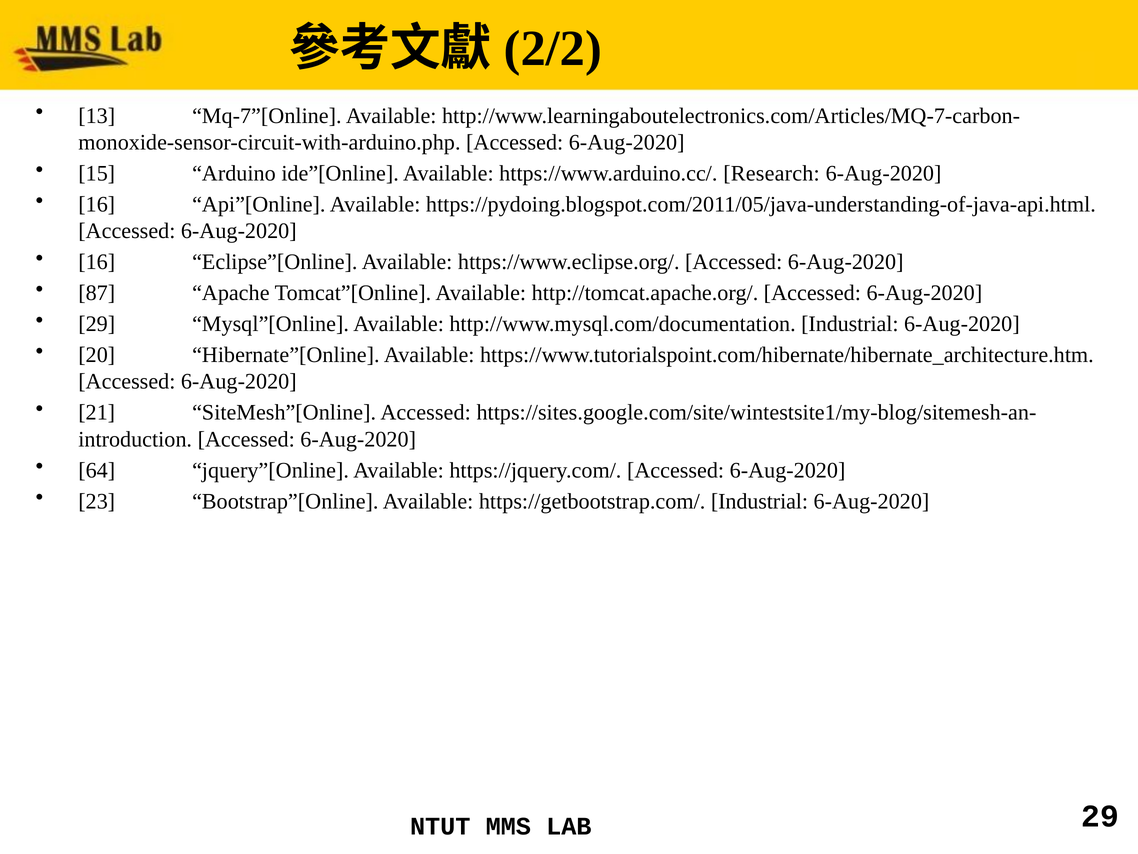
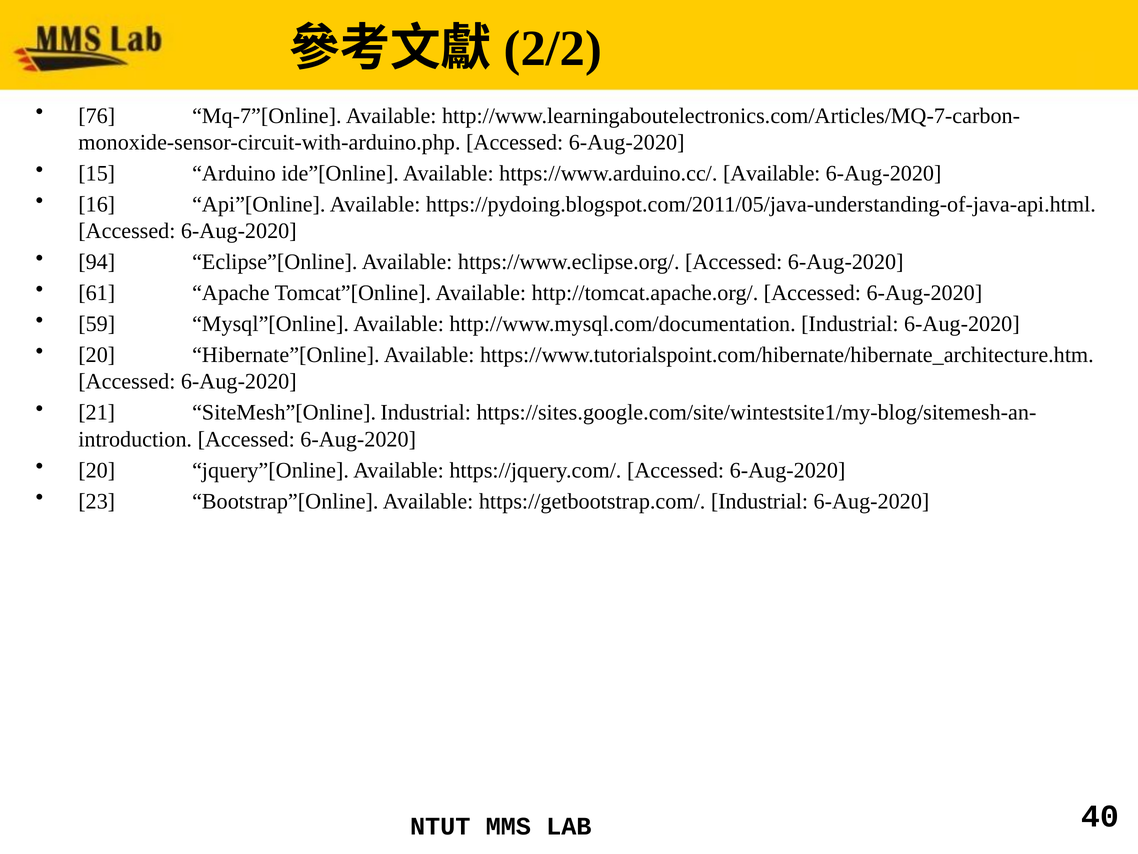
13: 13 -> 76
https://www.arduino.cc/ Research: Research -> Available
16 at (97, 262): 16 -> 94
87: 87 -> 61
29 at (97, 324): 29 -> 59
SiteMesh”[Online Accessed: Accessed -> Industrial
64 at (97, 470): 64 -> 20
LAB 29: 29 -> 40
